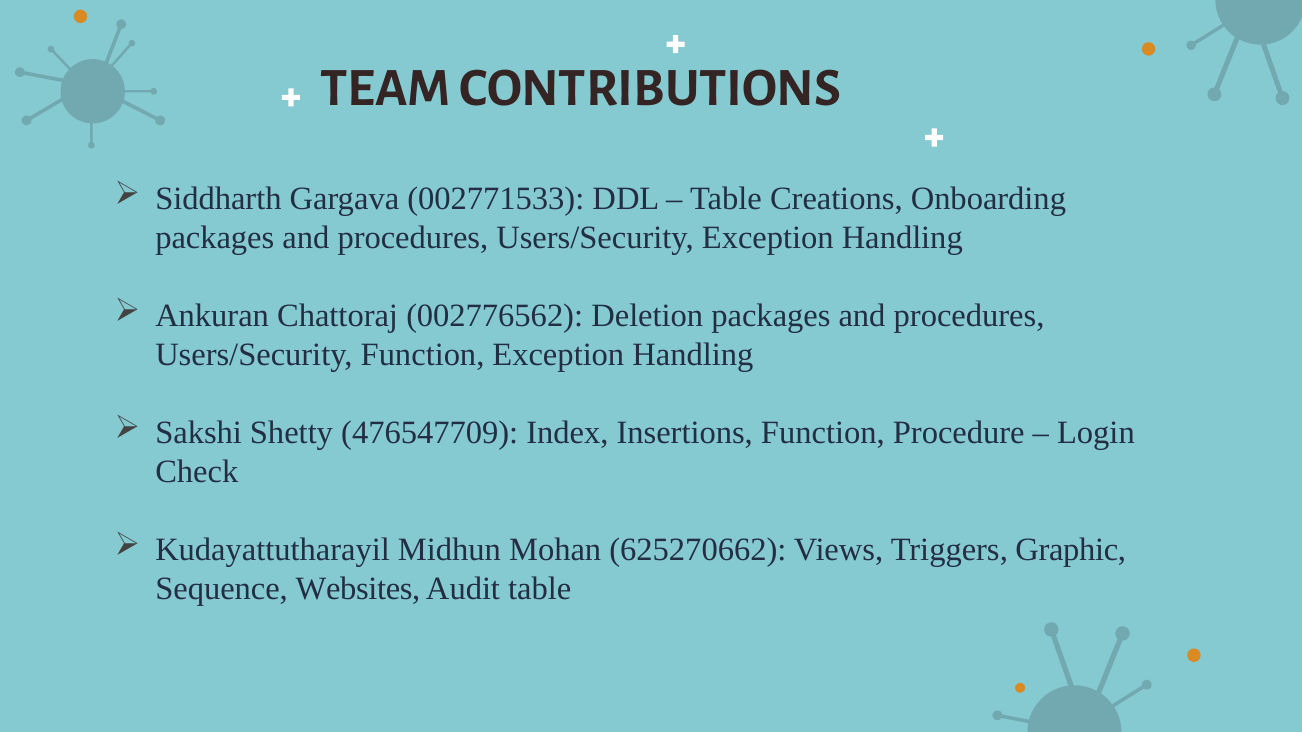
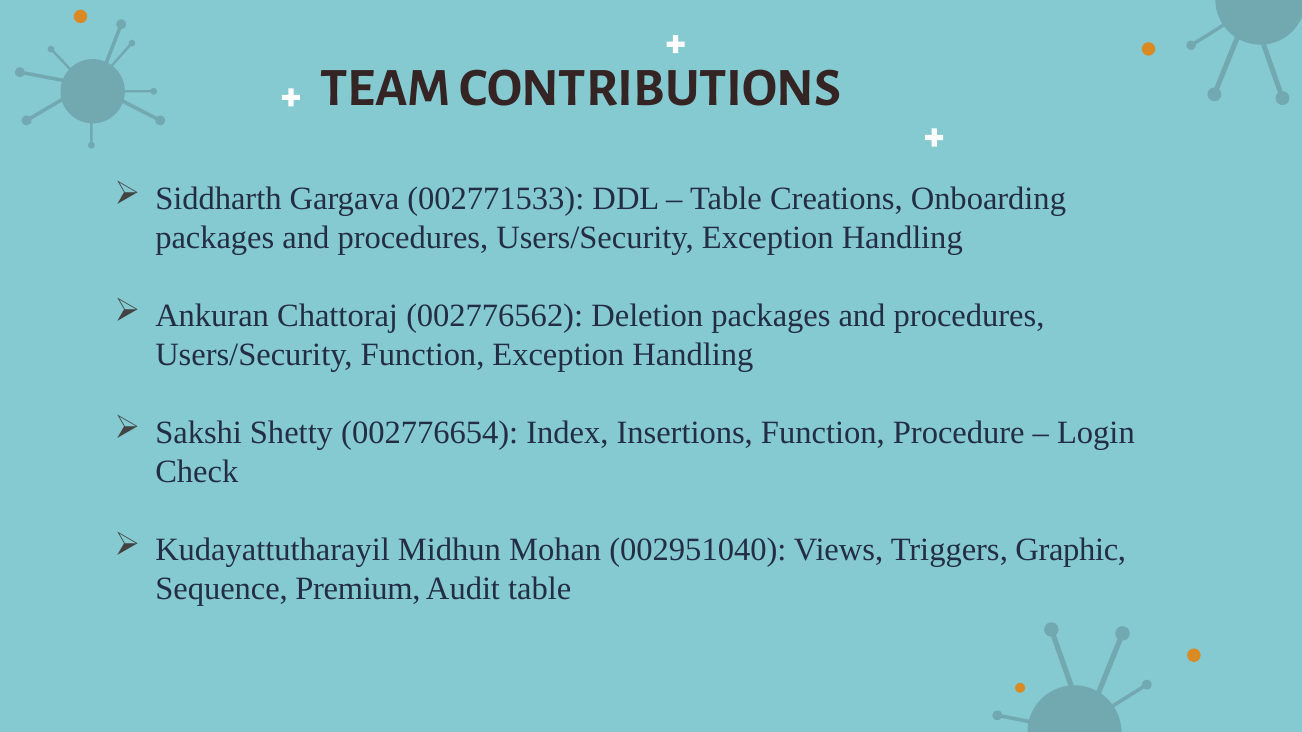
476547709: 476547709 -> 002776654
625270662: 625270662 -> 002951040
Websites: Websites -> Premium
